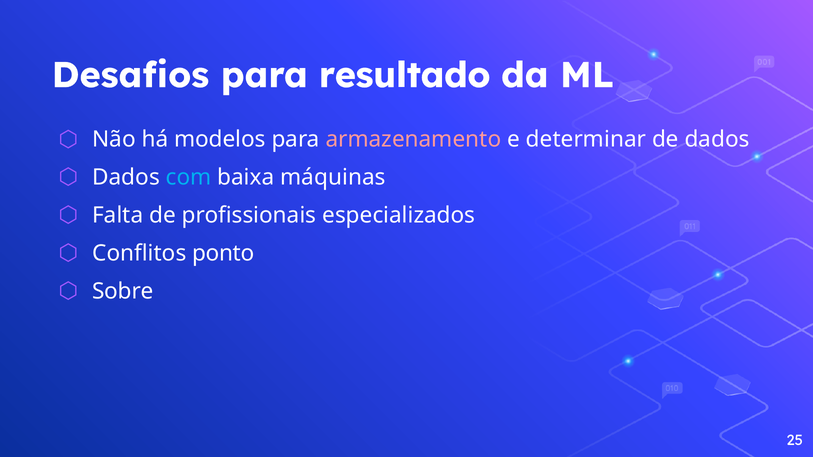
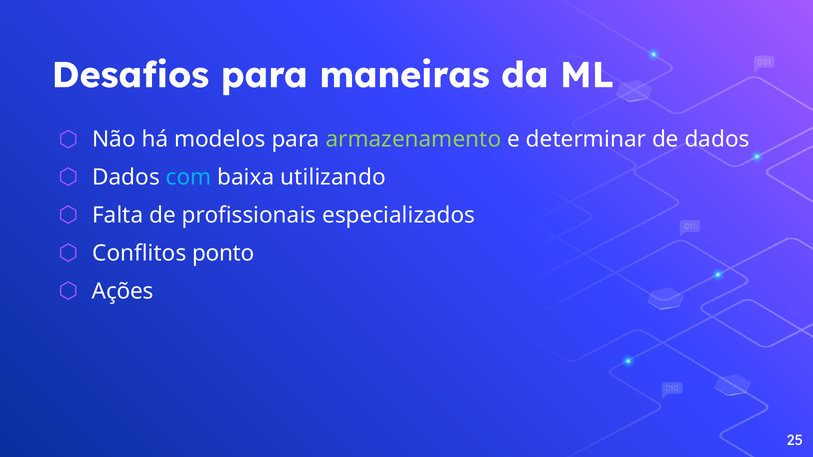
resultado: resultado -> maneiras
armazenamento colour: pink -> light green
máquinas: máquinas -> utilizando
Sobre: Sobre -> Ações
